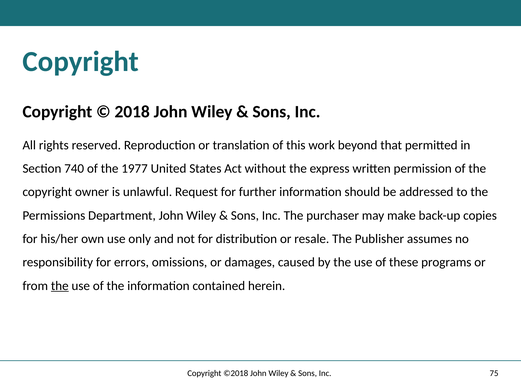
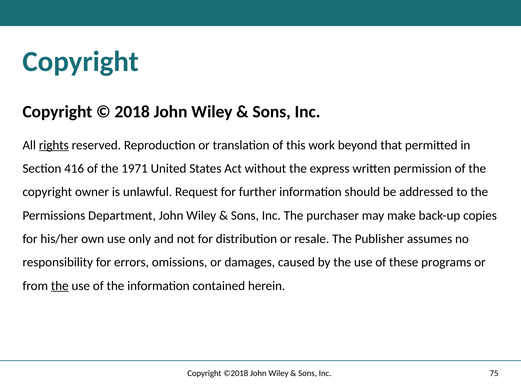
rights underline: none -> present
740: 740 -> 416
1977: 1977 -> 1971
